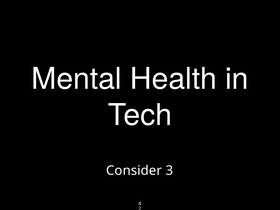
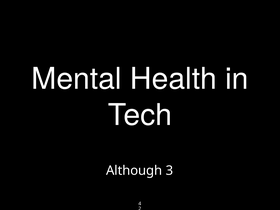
Consider: Consider -> Although
